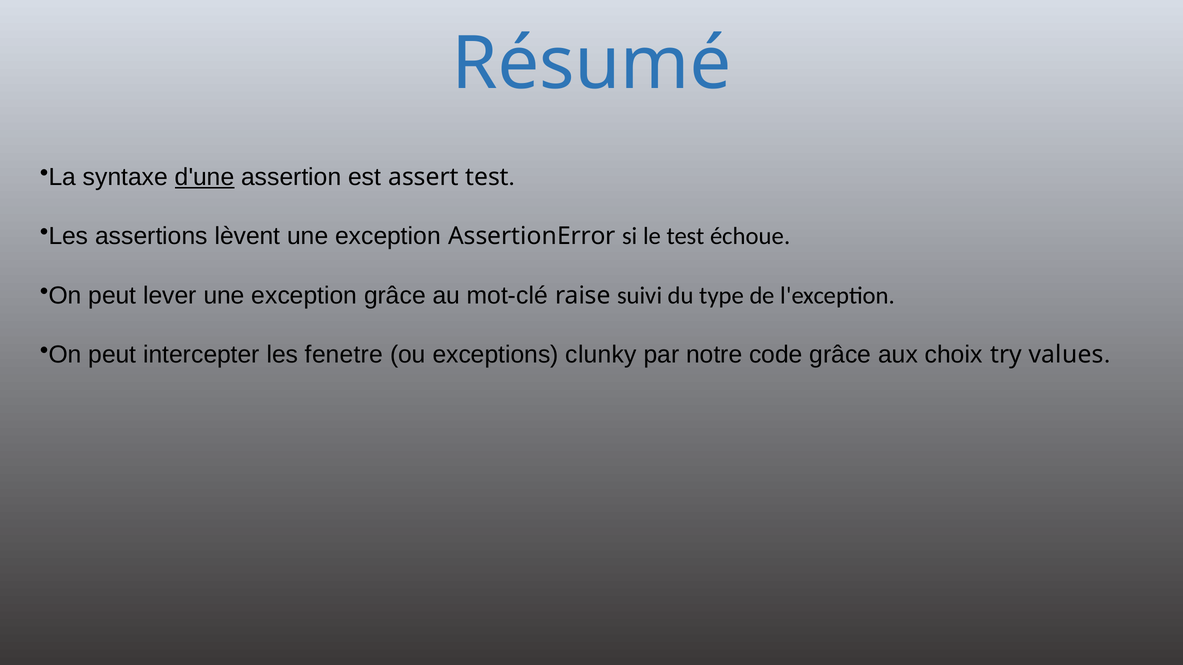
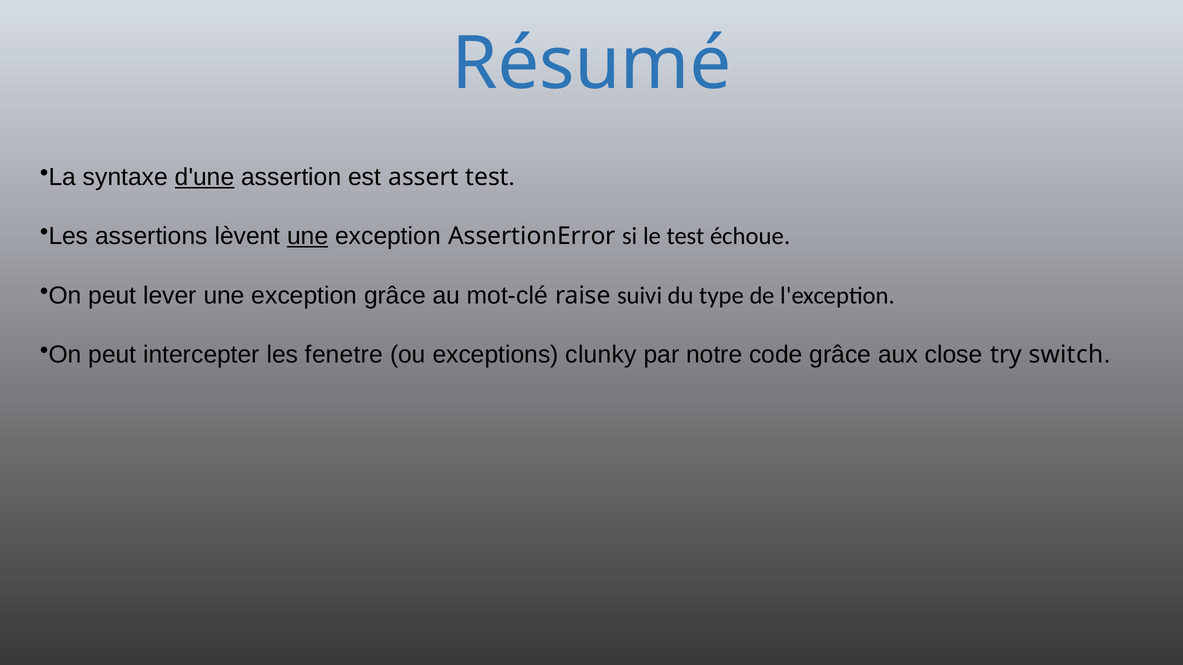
une at (308, 236) underline: none -> present
choix: choix -> close
values: values -> switch
